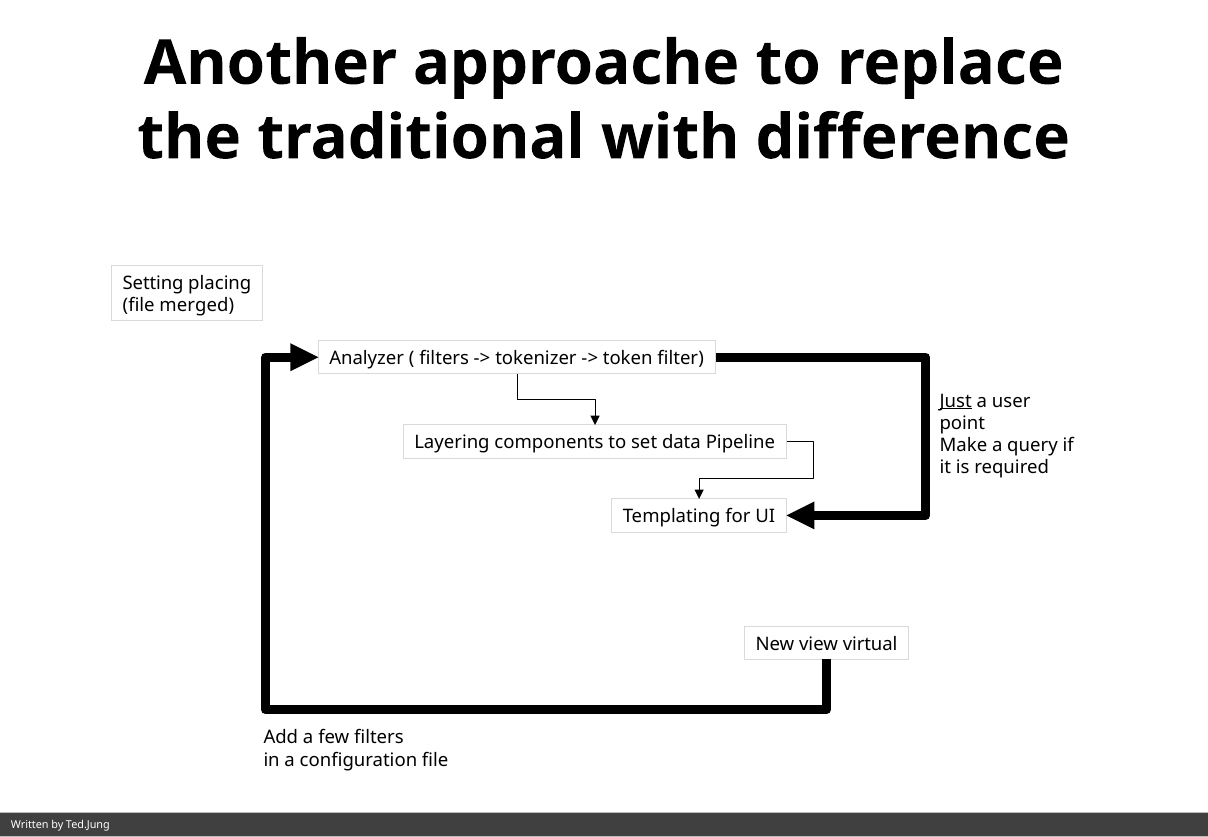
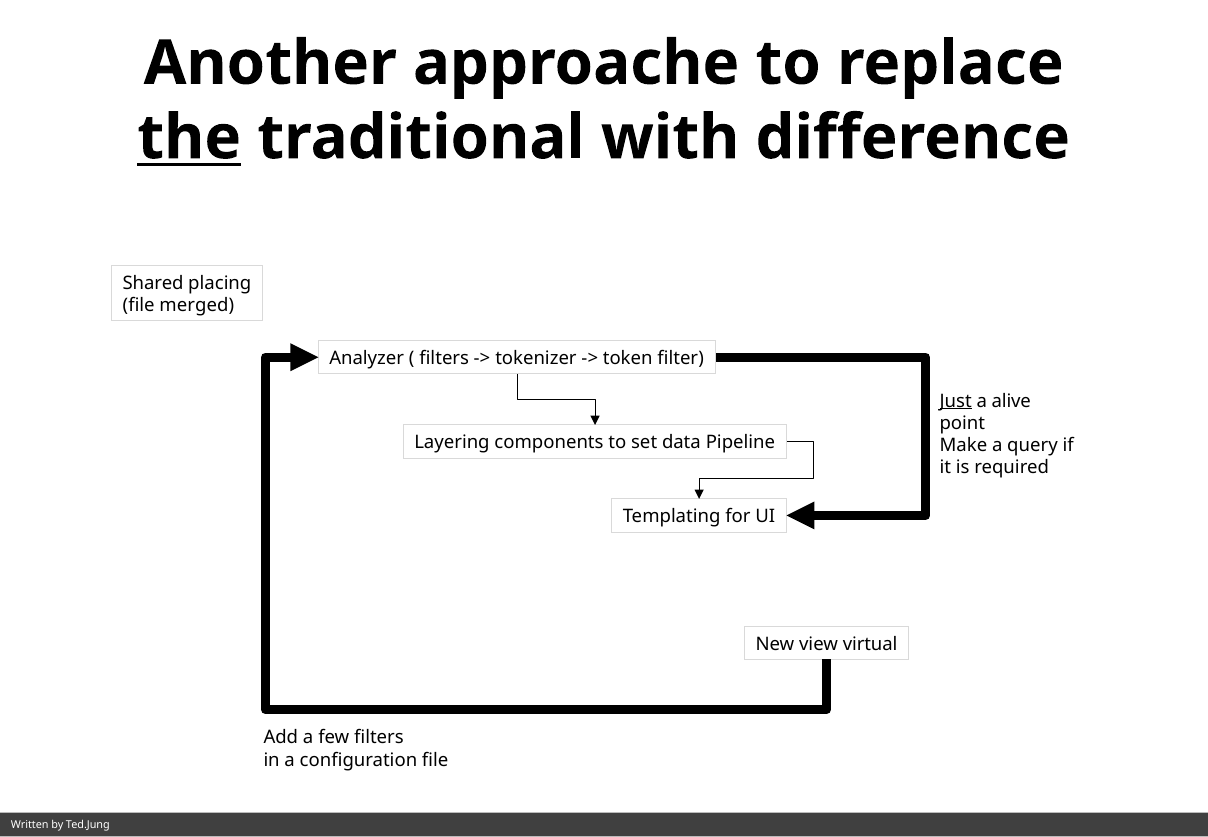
the underline: none -> present
Setting: Setting -> Shared
user: user -> alive
